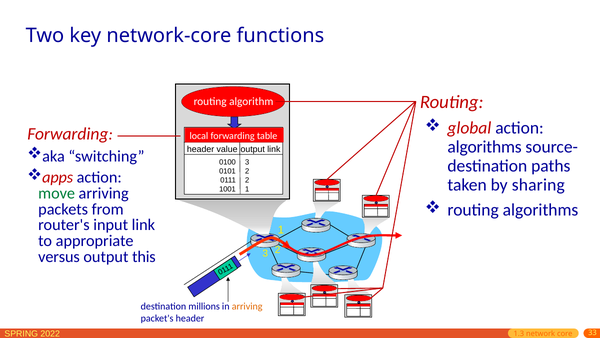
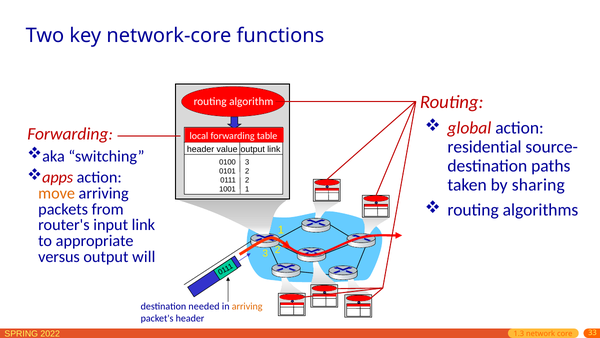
algorithms at (485, 147): algorithms -> residential
move colour: green -> orange
this: this -> will
millions: millions -> needed
